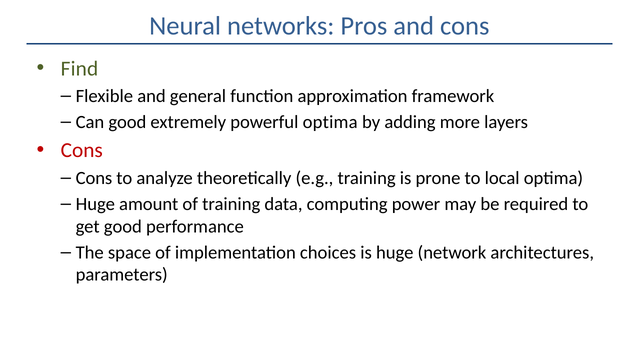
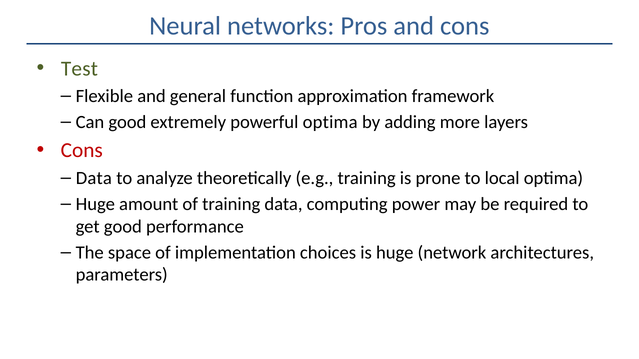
Find: Find -> Test
Cons at (94, 178): Cons -> Data
